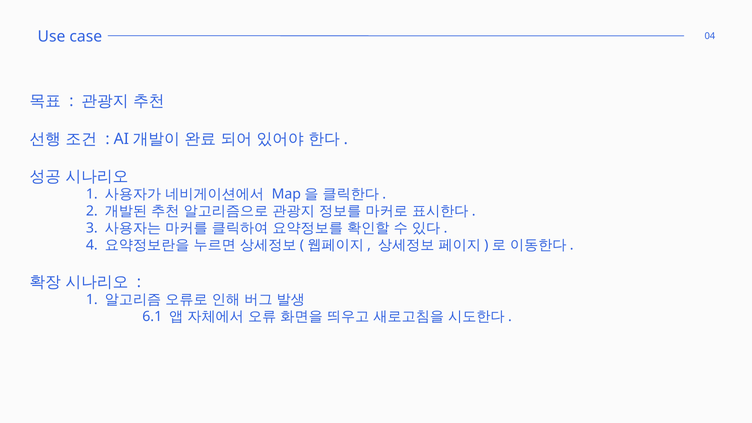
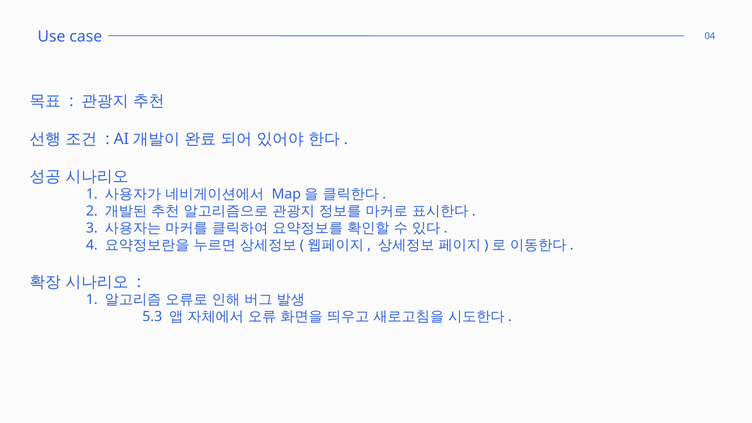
6.1: 6.1 -> 5.3
